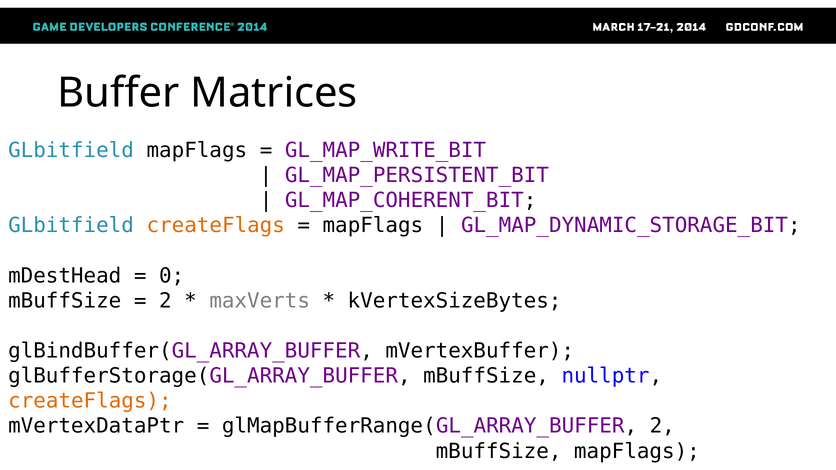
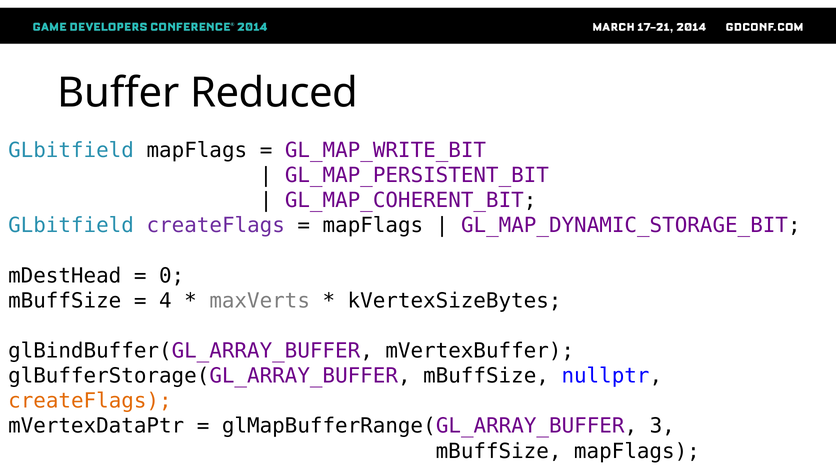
Matrices: Matrices -> Reduced
createFlags at (216, 226) colour: orange -> purple
2 at (165, 301): 2 -> 4
glMapBufferRange(GL_ARRAY_BUFFER 2: 2 -> 3
